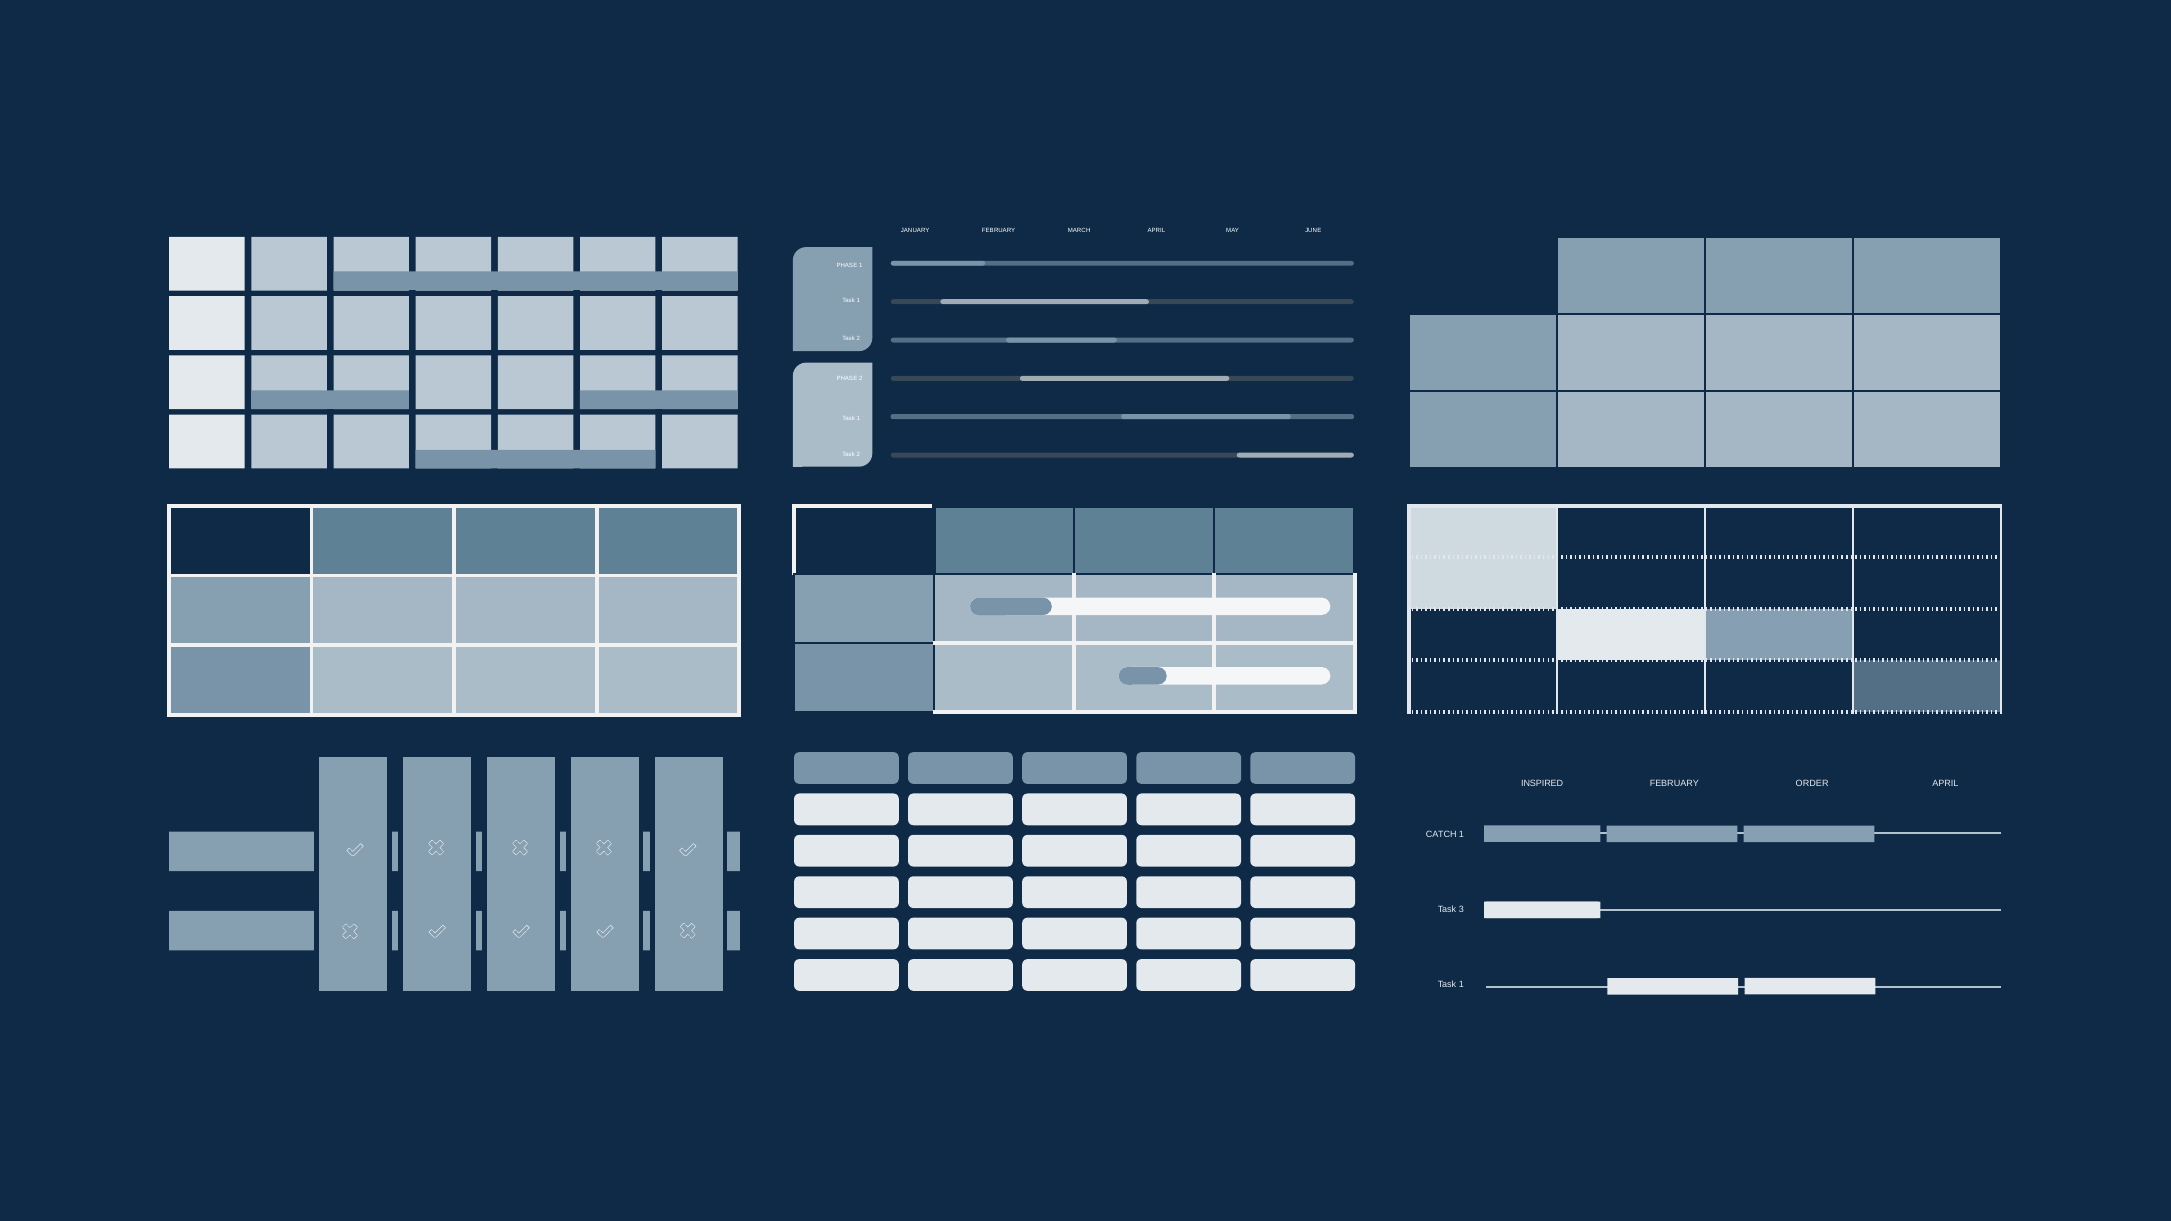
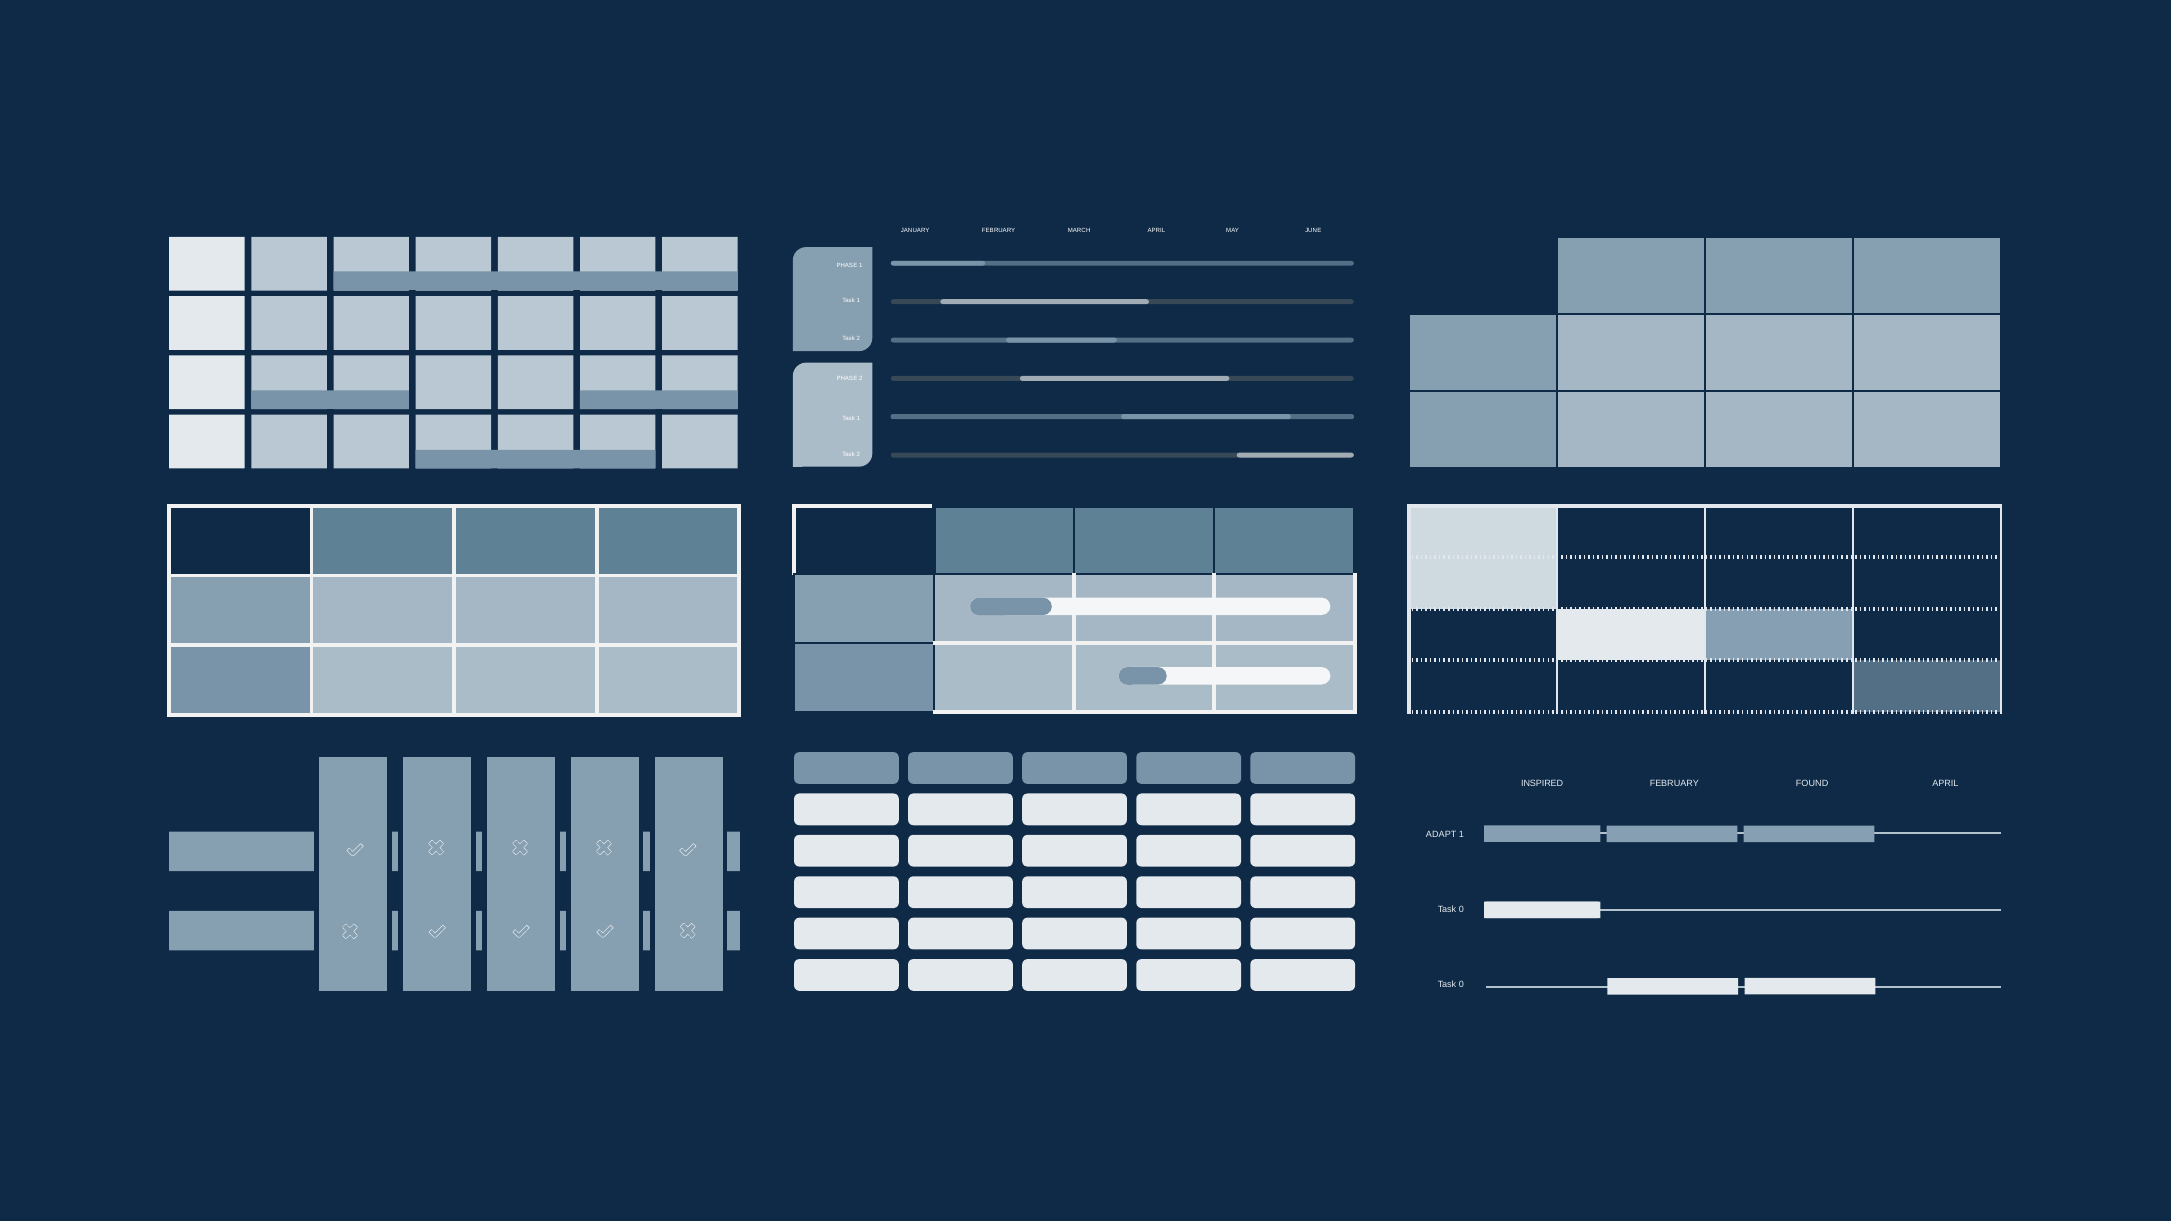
ORDER: ORDER -> FOUND
CATCH: CATCH -> ADAPT
3 at (1461, 909): 3 -> 0
1 at (1461, 984): 1 -> 0
